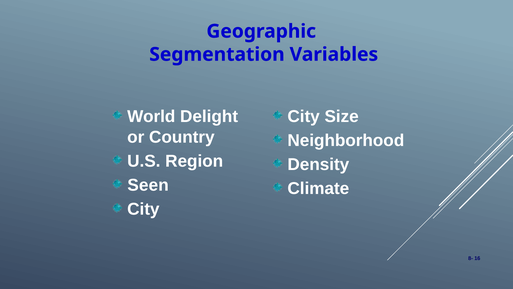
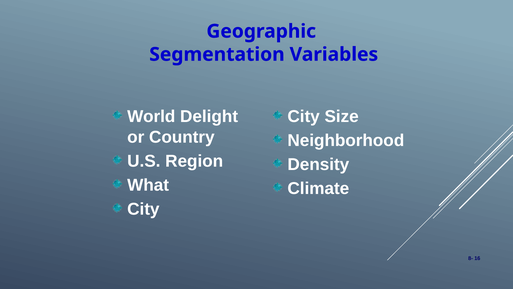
Seen: Seen -> What
